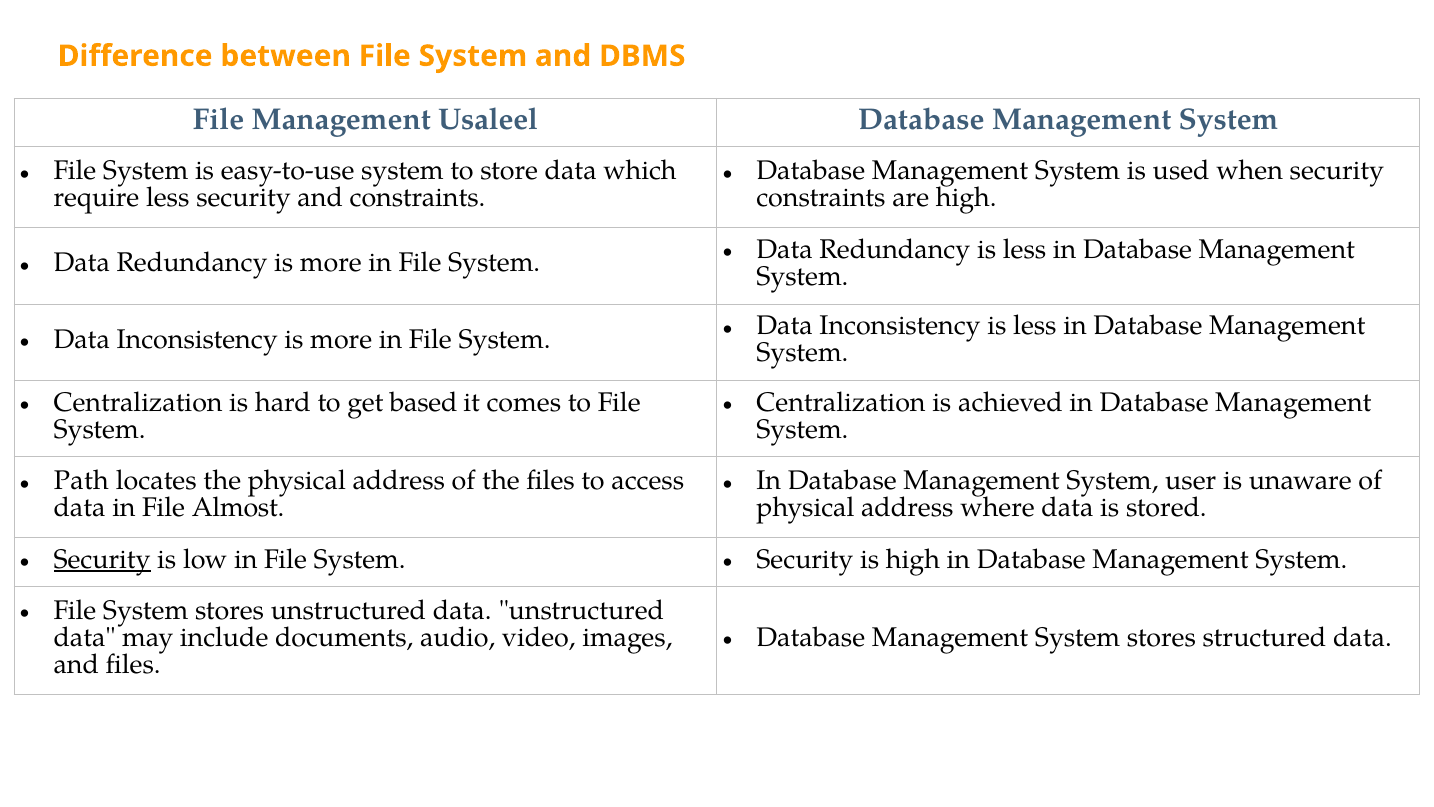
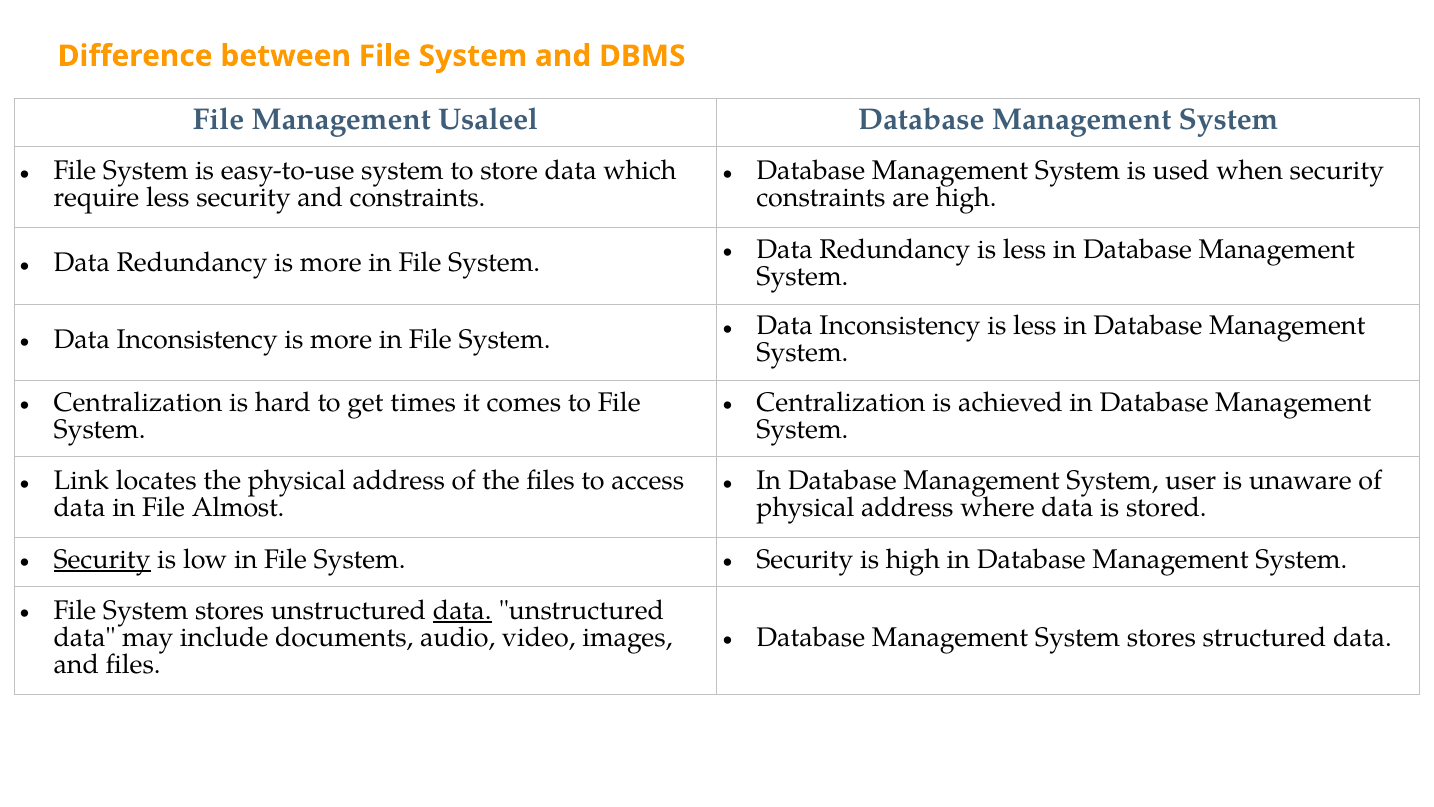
based: based -> times
Path: Path -> Link
data at (462, 610) underline: none -> present
